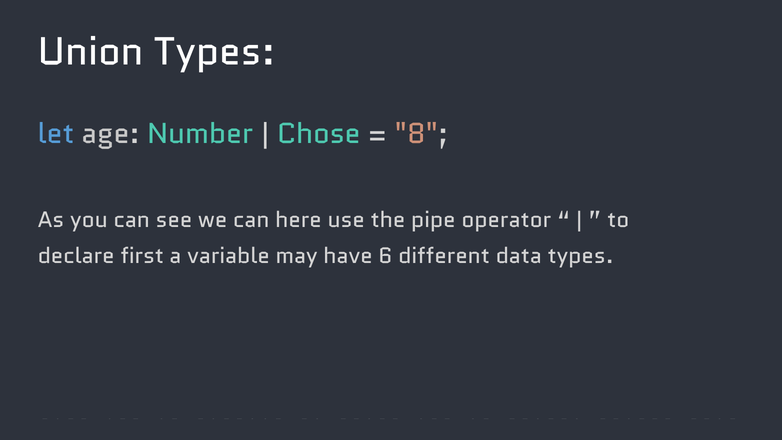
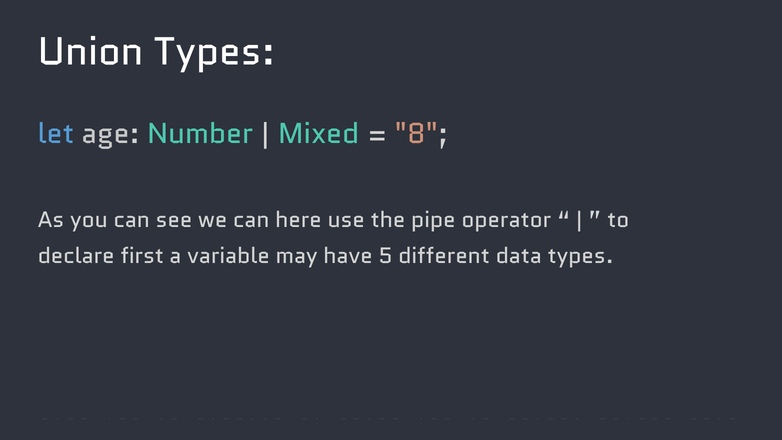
Chose: Chose -> Mixed
6: 6 -> 5
